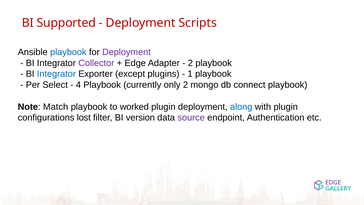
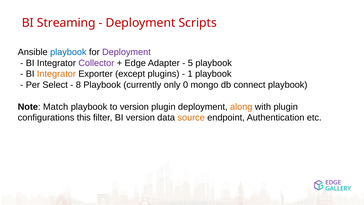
Supported: Supported -> Streaming
2 at (190, 63): 2 -> 5
Integrator at (56, 74) colour: blue -> orange
4: 4 -> 8
only 2: 2 -> 0
to worked: worked -> version
along colour: blue -> orange
lost: lost -> this
source colour: purple -> orange
